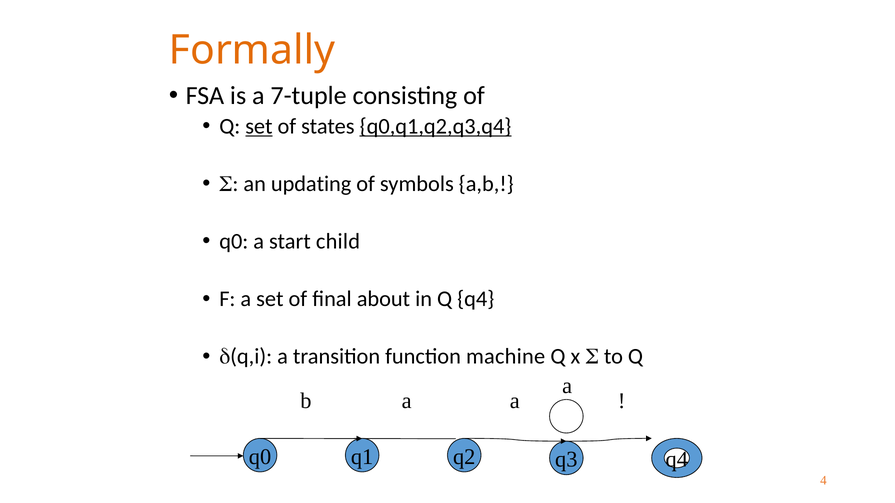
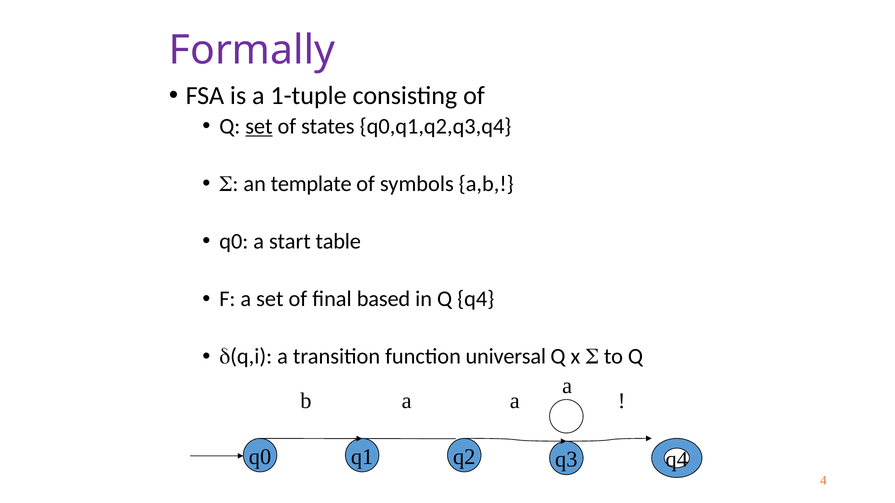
Formally colour: orange -> purple
7-tuple: 7-tuple -> 1-tuple
q0,q1,q2,q3,q4 underline: present -> none
updating: updating -> template
child: child -> table
about: about -> based
machine: machine -> universal
